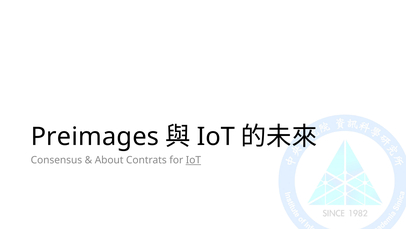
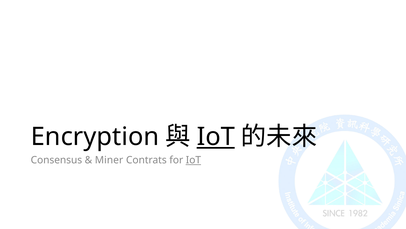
Preimages: Preimages -> Encryption
IoT at (216, 137) underline: none -> present
About: About -> Miner
